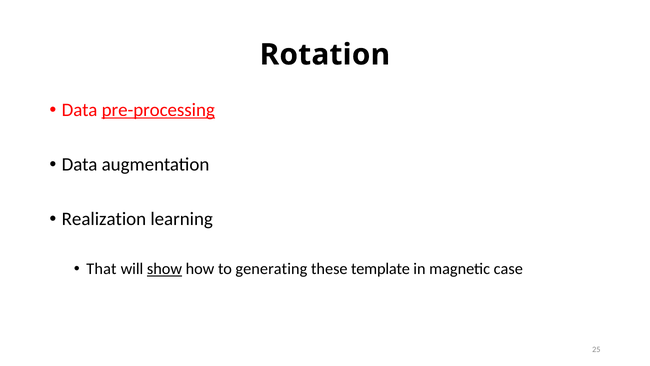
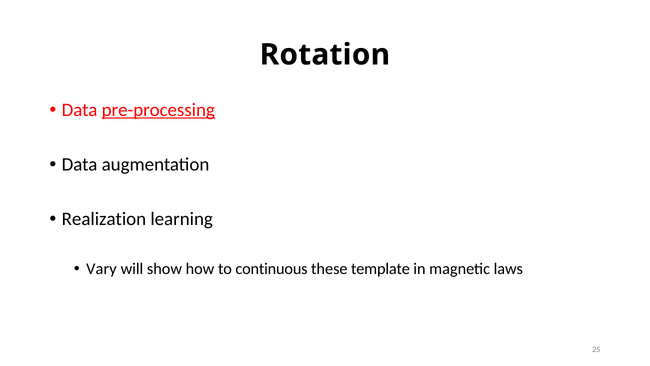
That: That -> Vary
show underline: present -> none
generating: generating -> continuous
case: case -> laws
